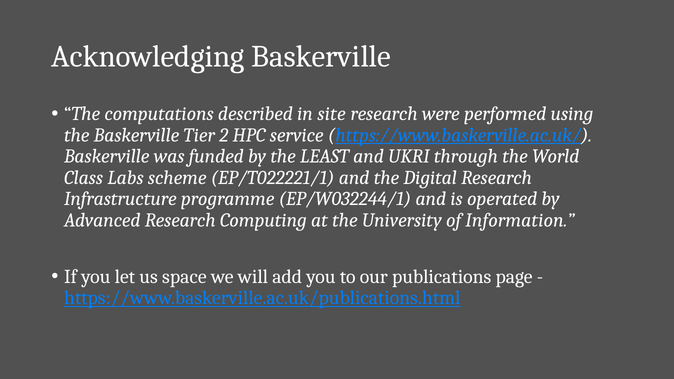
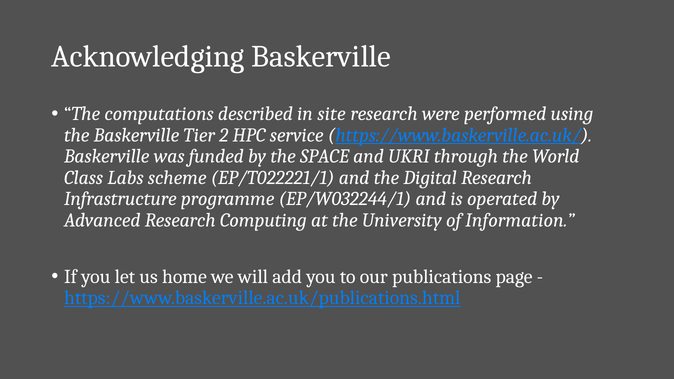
LEAST: LEAST -> SPACE
space: space -> home
